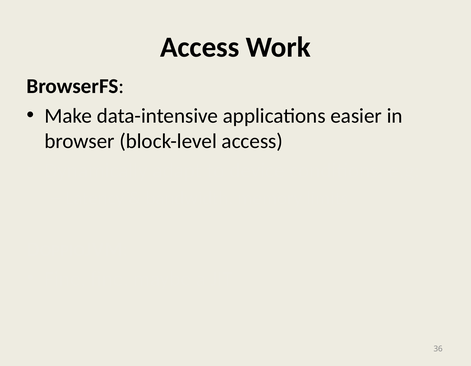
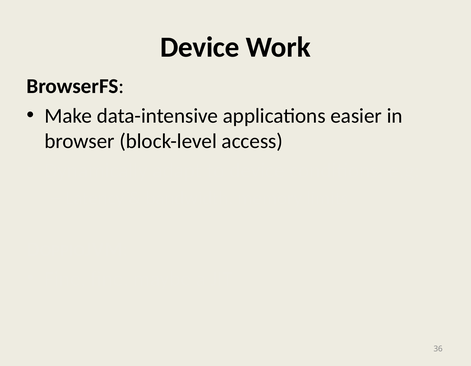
Access at (200, 47): Access -> Device
